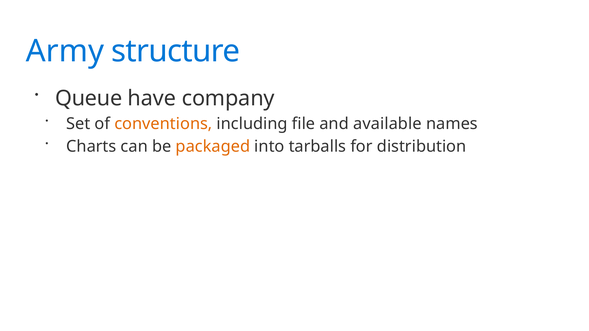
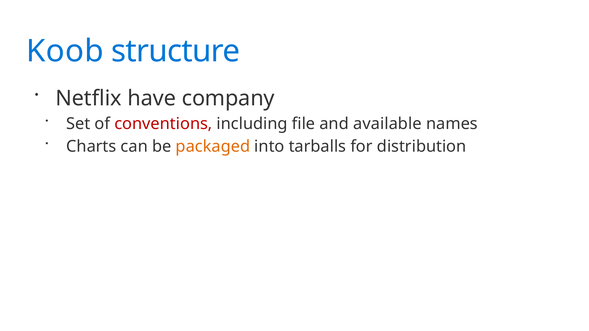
Army: Army -> Koob
Queue: Queue -> Netflix
conventions colour: orange -> red
